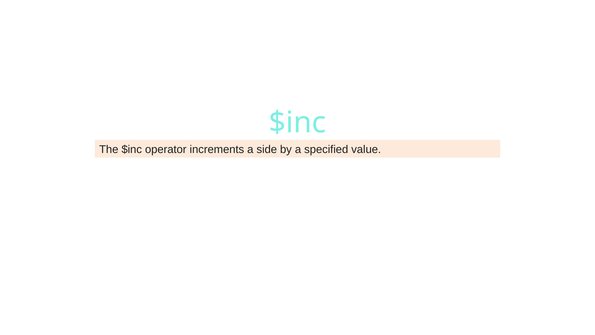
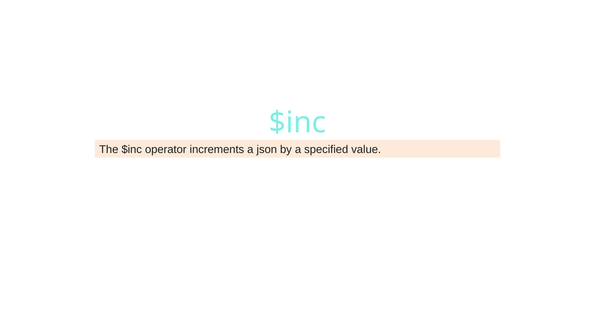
side: side -> json
